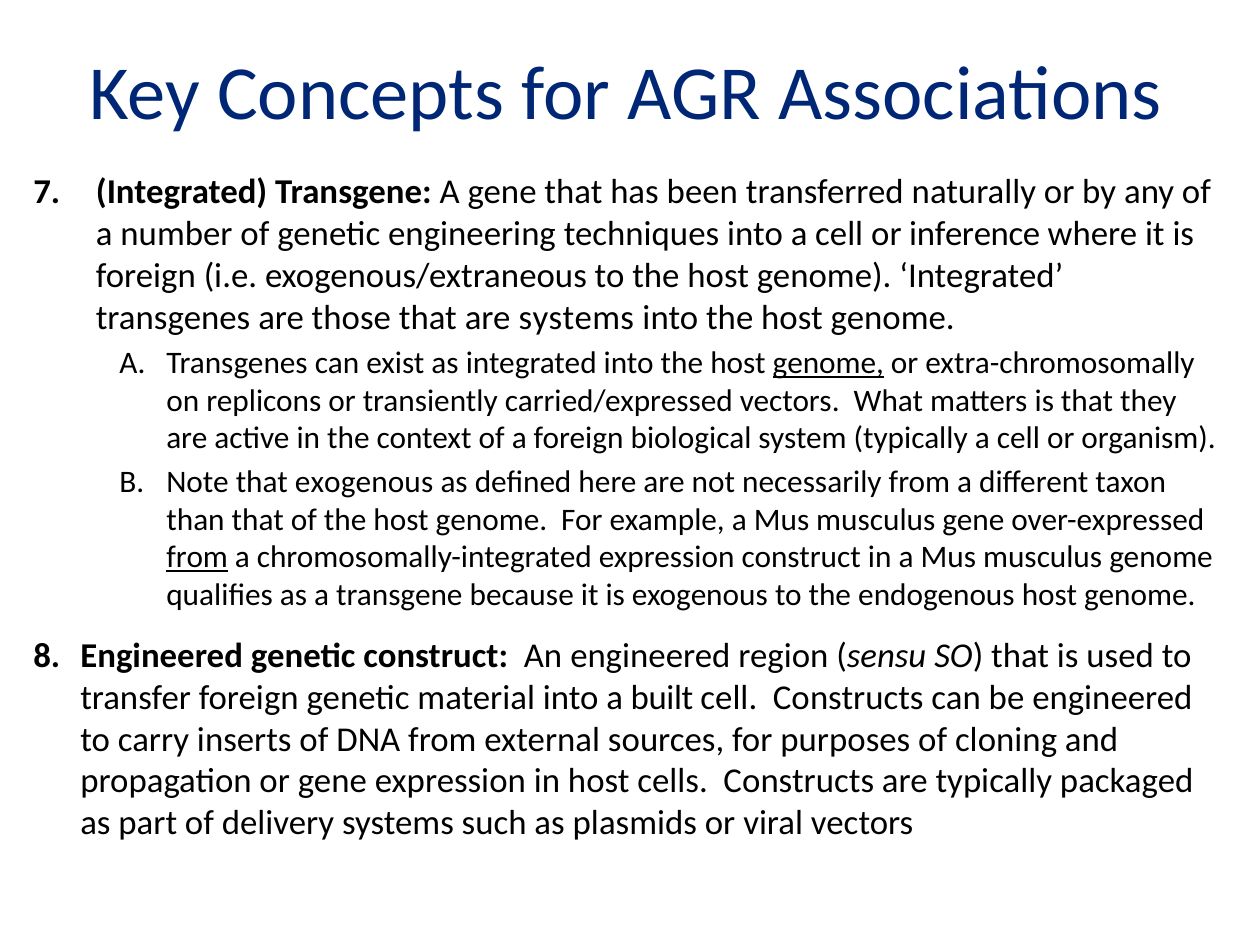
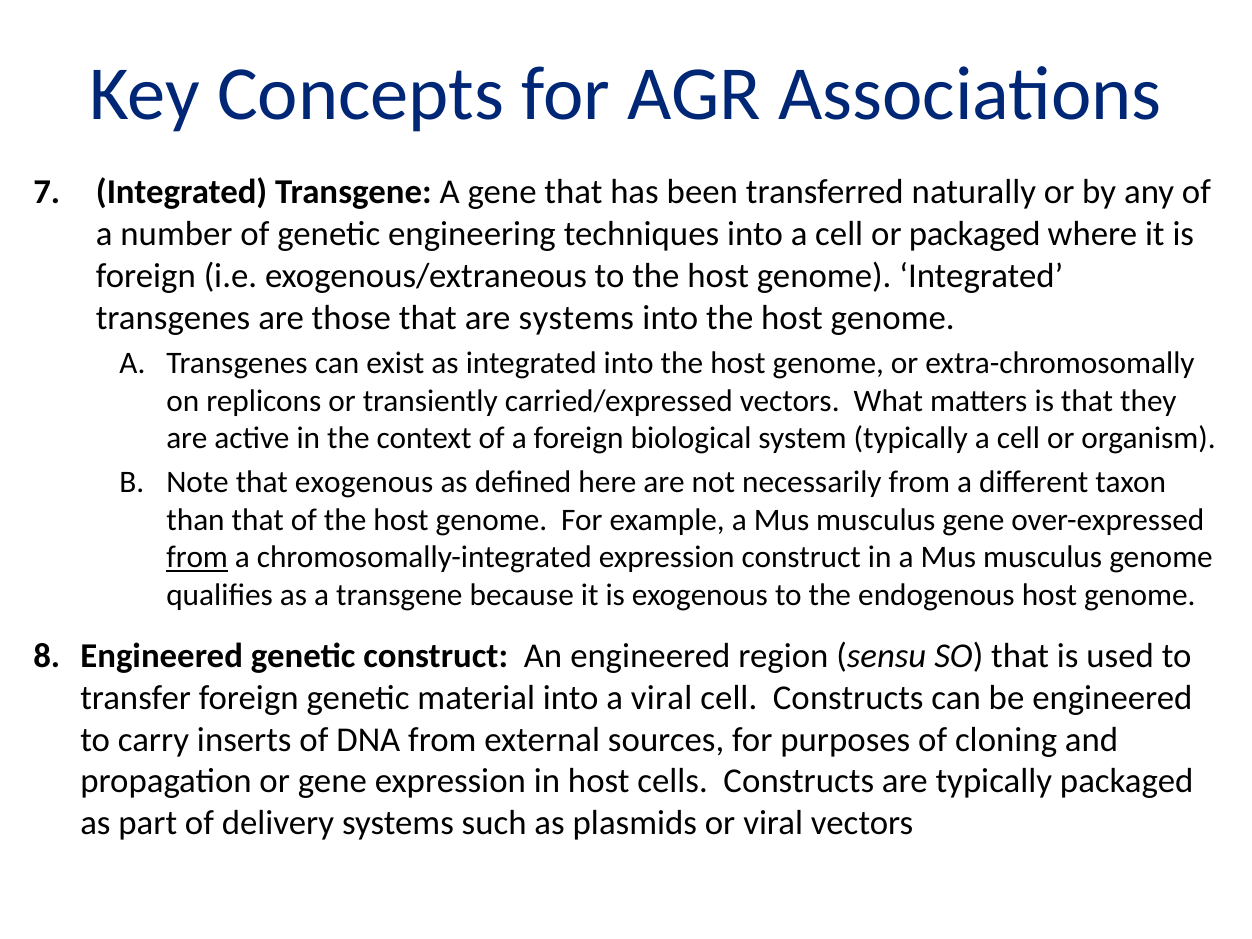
or inference: inference -> packaged
genome at (828, 363) underline: present -> none
a built: built -> viral
